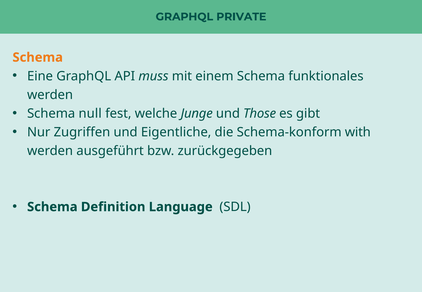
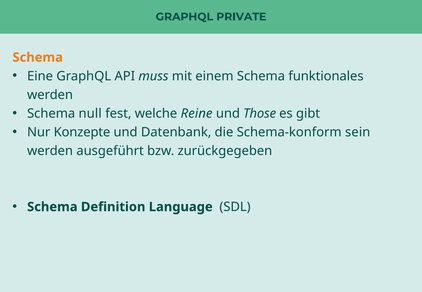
Junge: Junge -> Reine
Zugriffen: Zugriffen -> Konzepte
Eigentliche: Eigentliche -> Datenbank
with: with -> sein
